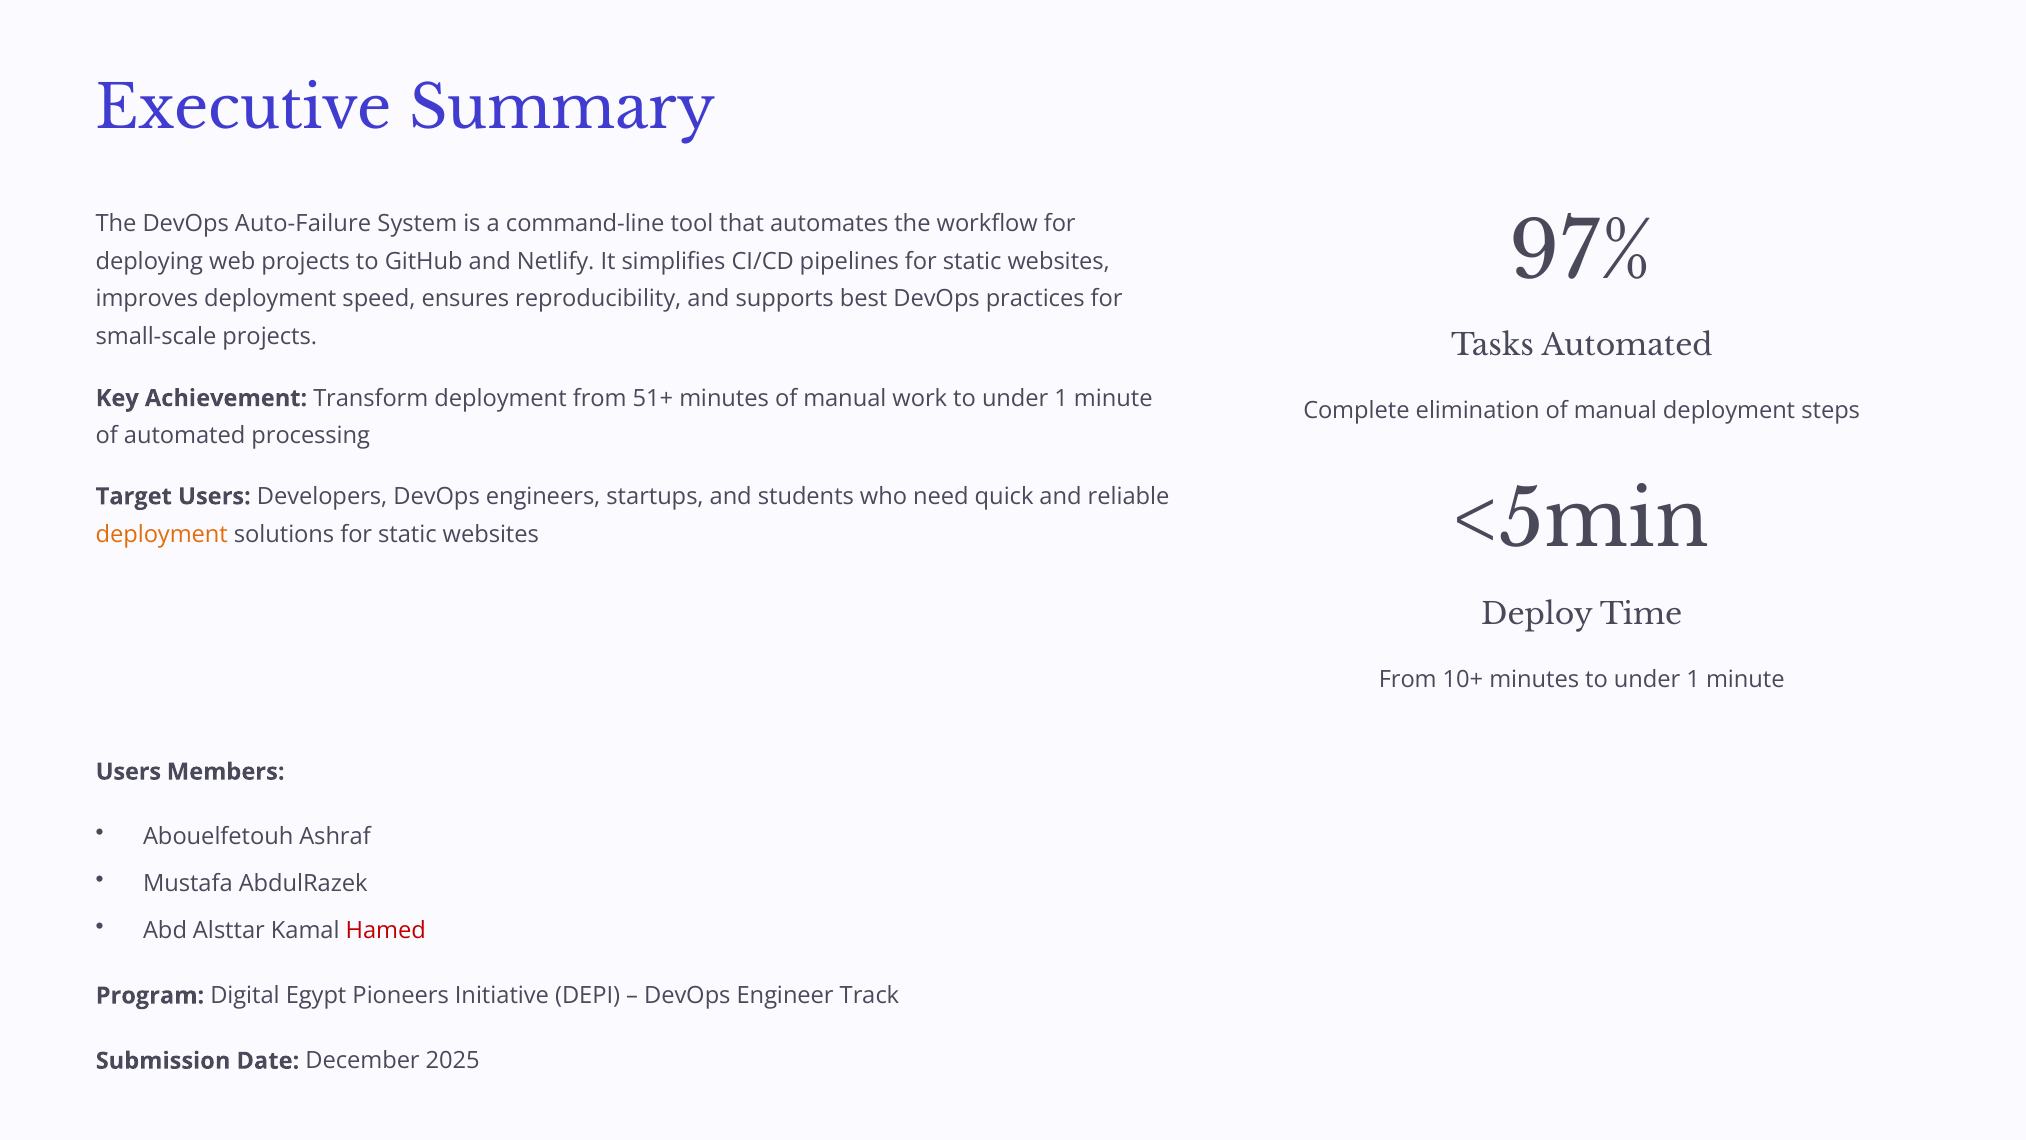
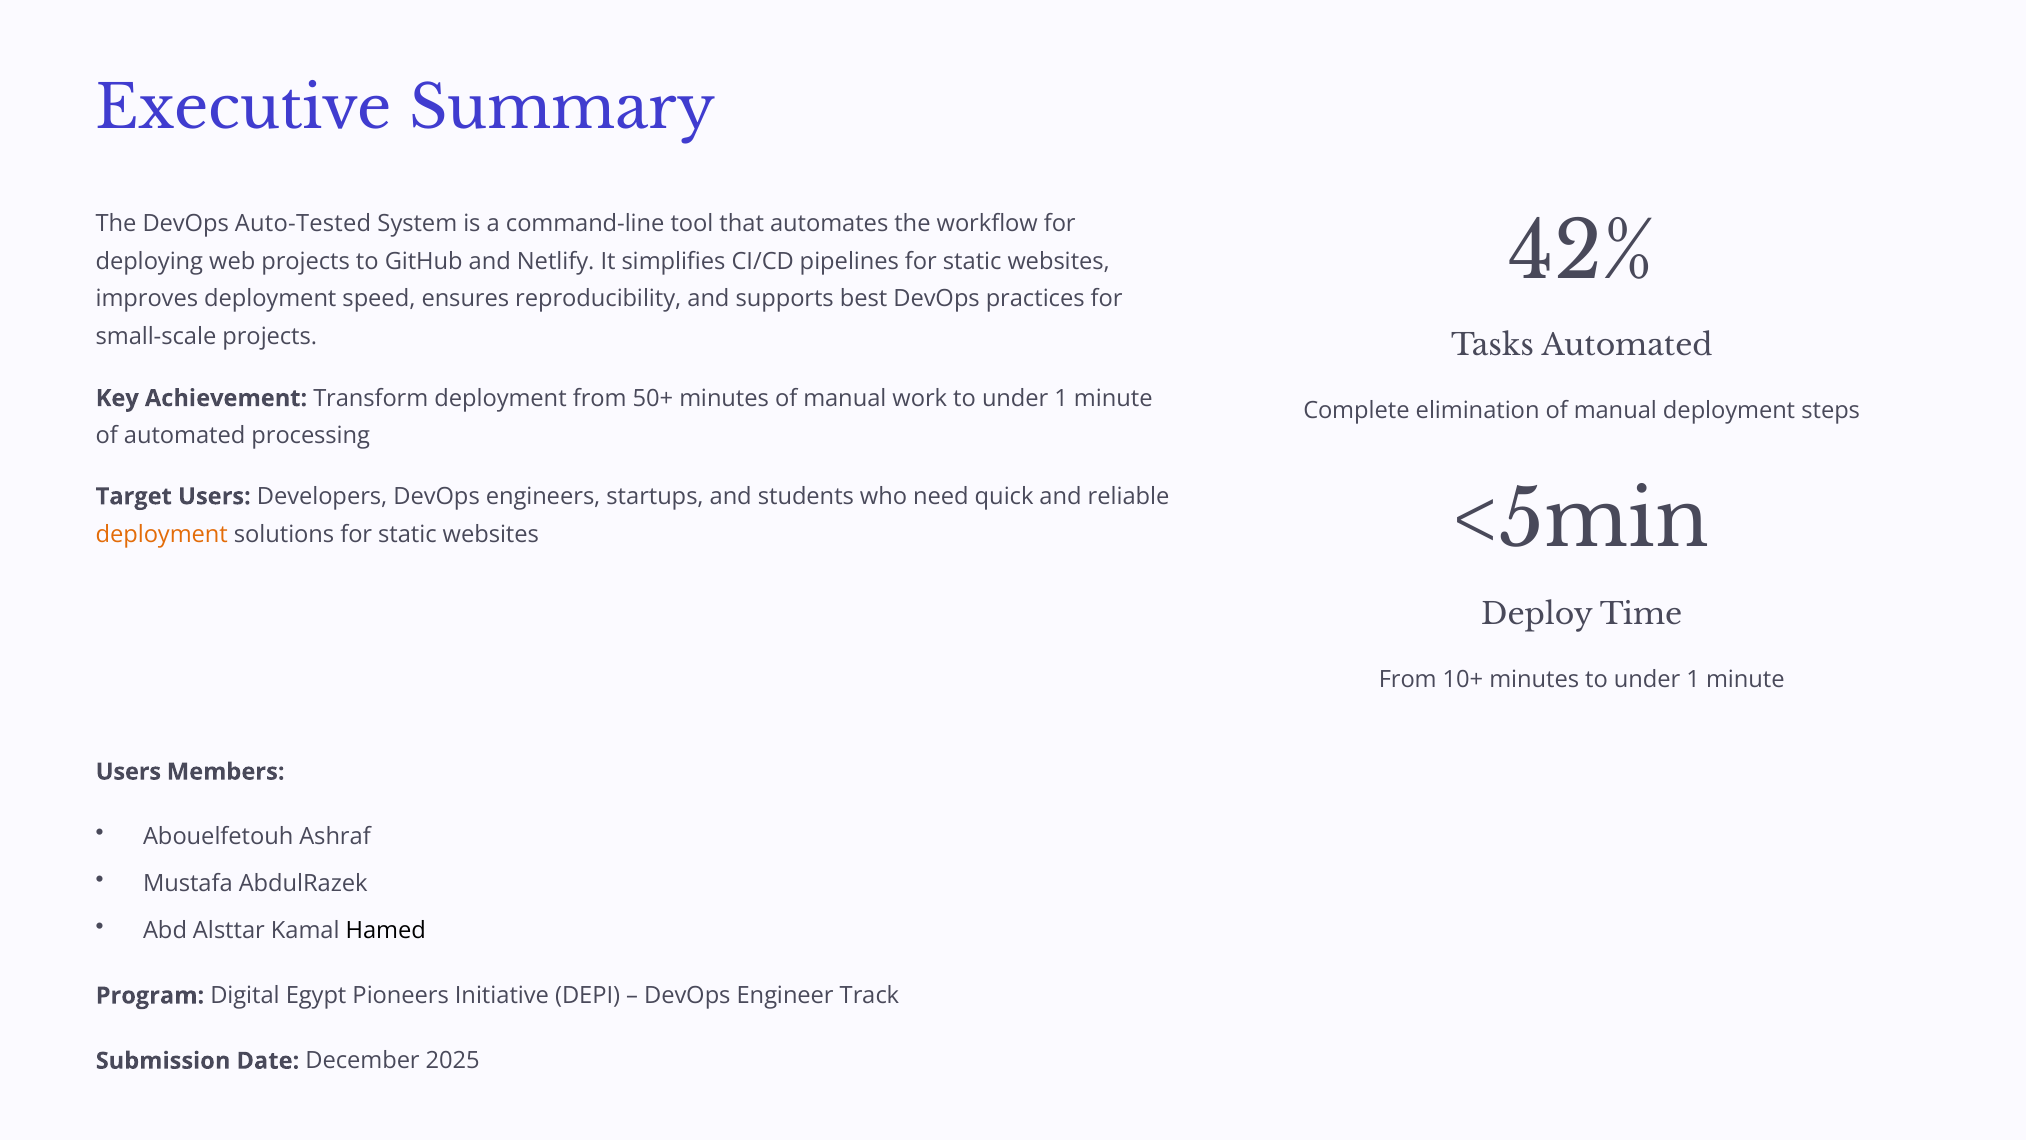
Auto-Failure: Auto-Failure -> Auto-Tested
97%: 97% -> 42%
51+: 51+ -> 50+
Hamed colour: red -> black
